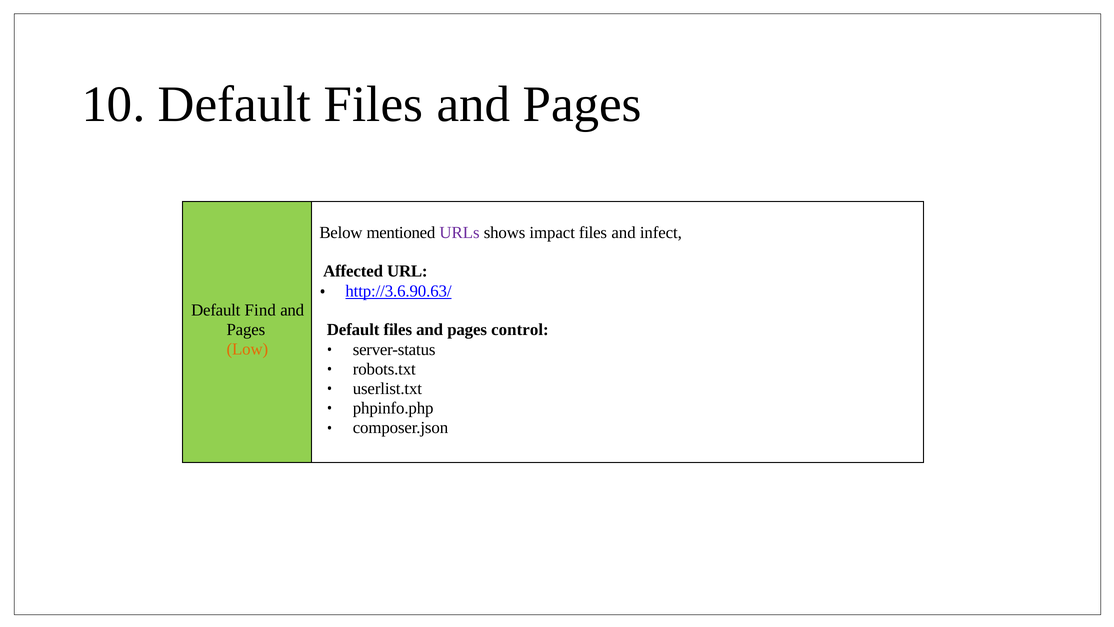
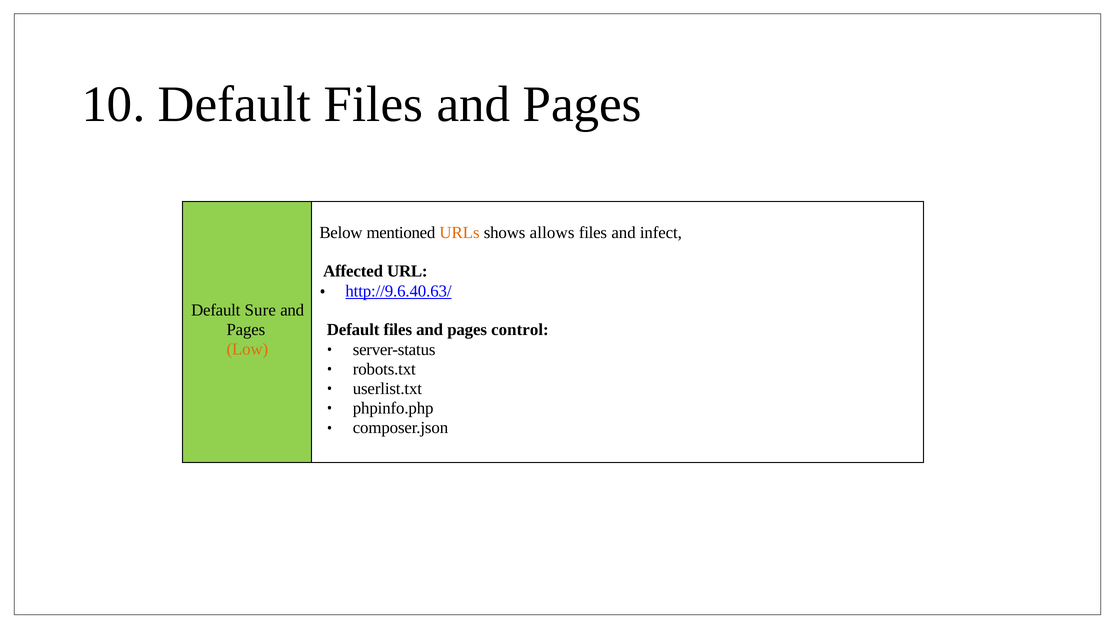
URLs colour: purple -> orange
impact: impact -> allows
http://3.6.90.63/: http://3.6.90.63/ -> http://9.6.40.63/
Find: Find -> Sure
